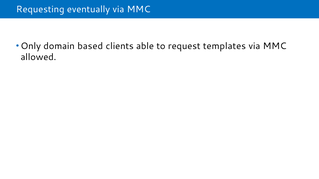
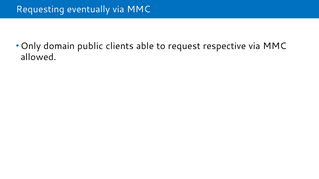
based: based -> public
templates: templates -> respective
